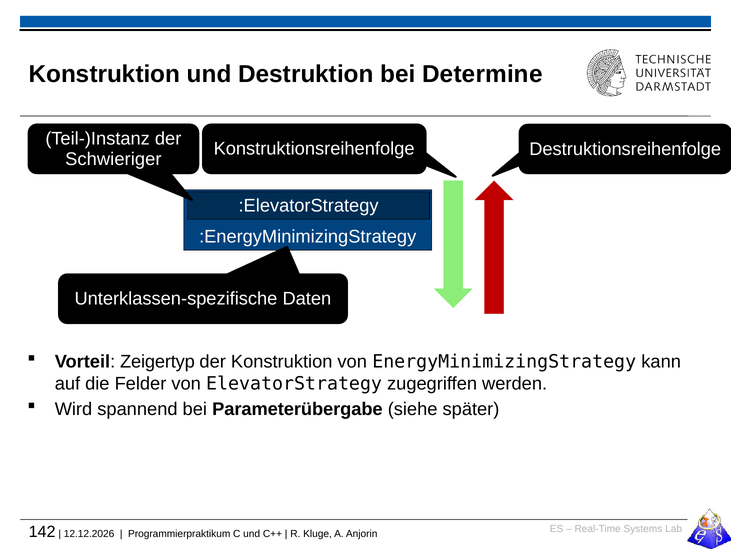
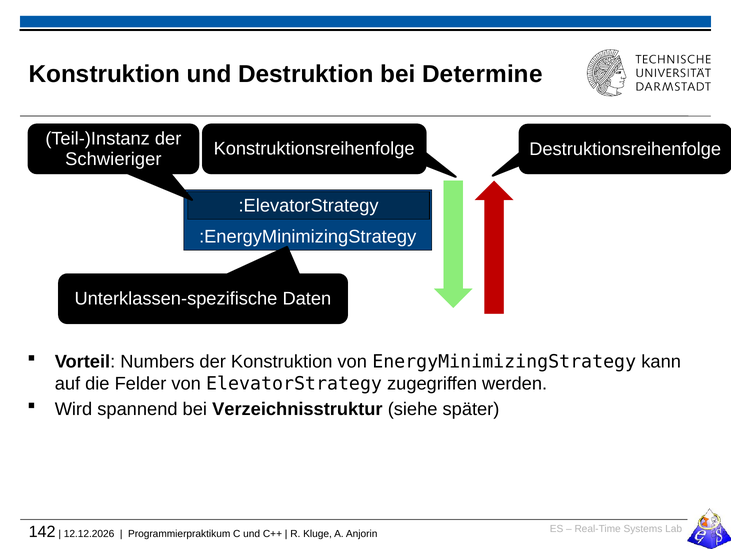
Zeigertyp: Zeigertyp -> Numbers
Parameterübergabe: Parameterübergabe -> Verzeichnisstruktur
